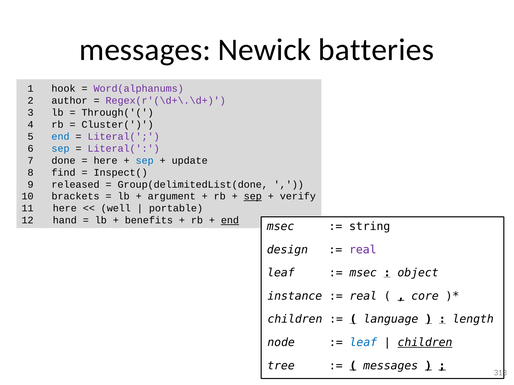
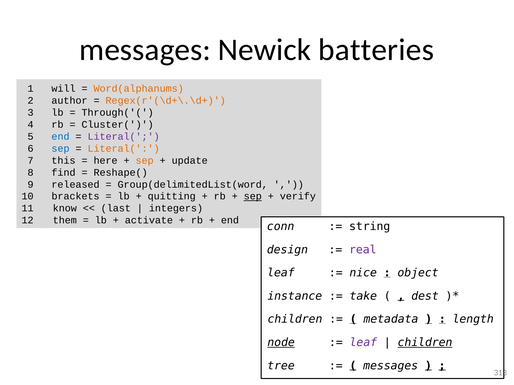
hook: hook -> will
Word(alphanums colour: purple -> orange
Regex(r'(\d+\.\d+ colour: purple -> orange
Literal( at (124, 149) colour: purple -> orange
done: done -> this
sep at (145, 161) colour: blue -> orange
Inspect(: Inspect( -> Reshape(
Group(delimitedList(done: Group(delimitedList(done -> Group(delimitedList(word
argument: argument -> quitting
here at (65, 209): here -> know
well: well -> last
portable: portable -> integers
hand: hand -> them
benefits: benefits -> activate
end at (230, 221) underline: present -> none
msec at (281, 227): msec -> conn
msec at (363, 273): msec -> nice
real at (363, 296): real -> take
core: core -> dest
language: language -> metadata
node underline: none -> present
leaf at (363, 343) colour: blue -> purple
